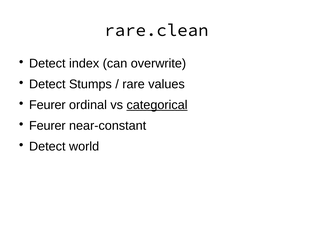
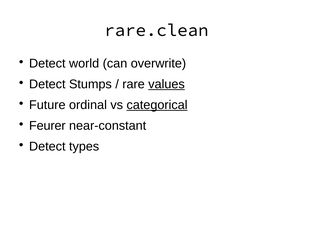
index: index -> world
values underline: none -> present
Feurer at (47, 105): Feurer -> Future
world: world -> types
